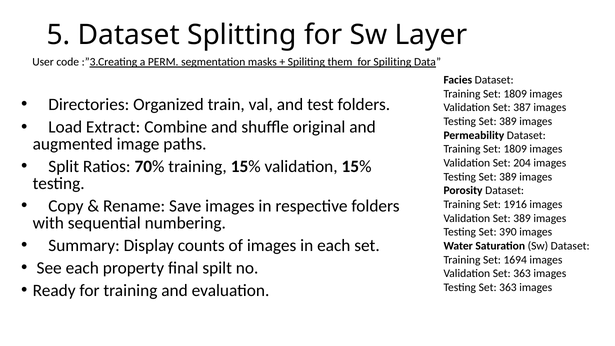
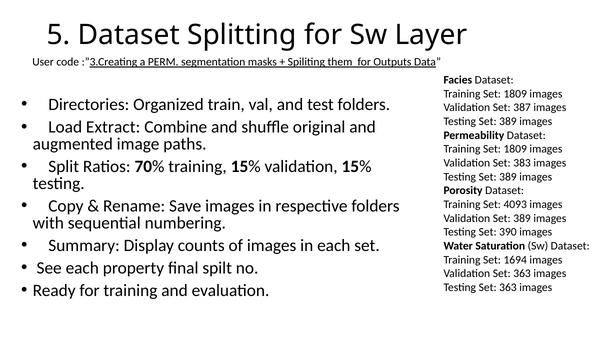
for Spiliting: Spiliting -> Outputs
204: 204 -> 383
1916: 1916 -> 4093
